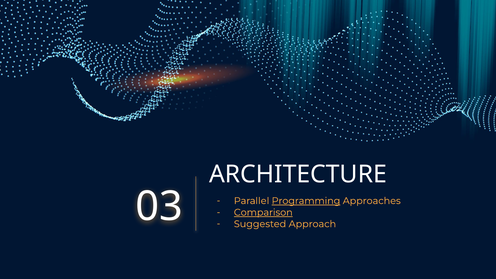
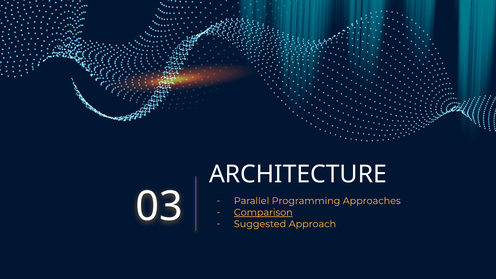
Programming underline: present -> none
